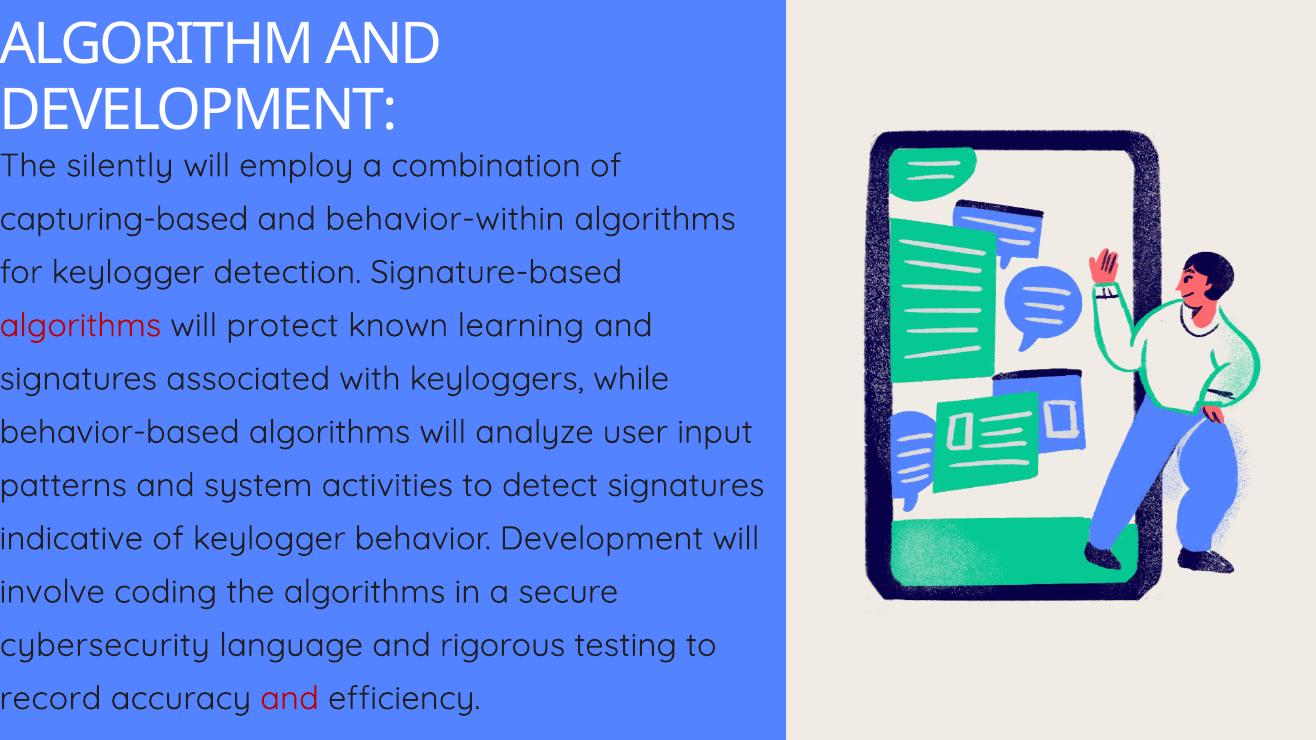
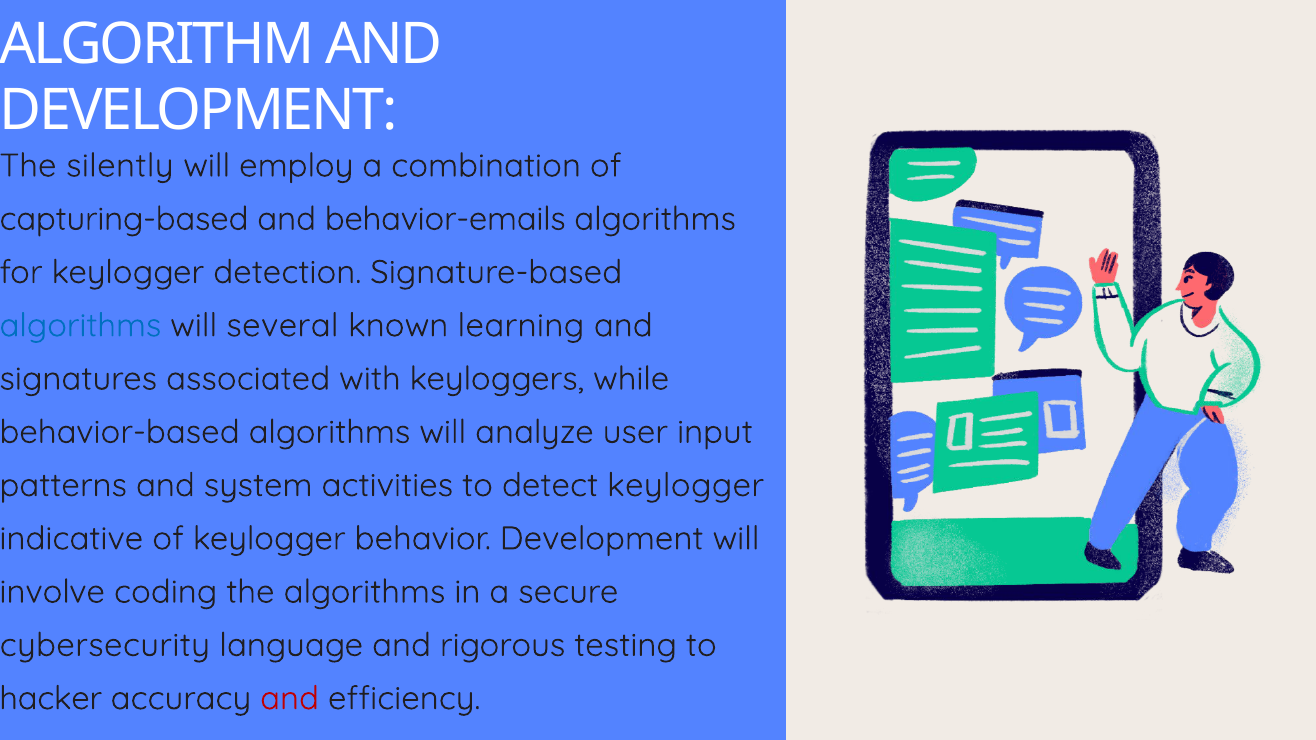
behavior-within: behavior-within -> behavior-emails
algorithms at (80, 326) colour: red -> blue
protect: protect -> several
detect signatures: signatures -> keylogger
record: record -> hacker
